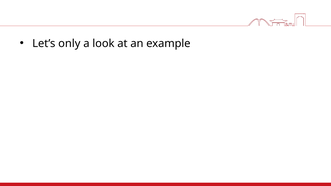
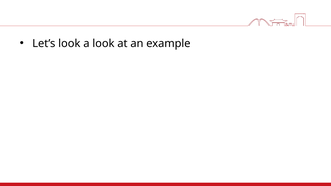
Let’s only: only -> look
